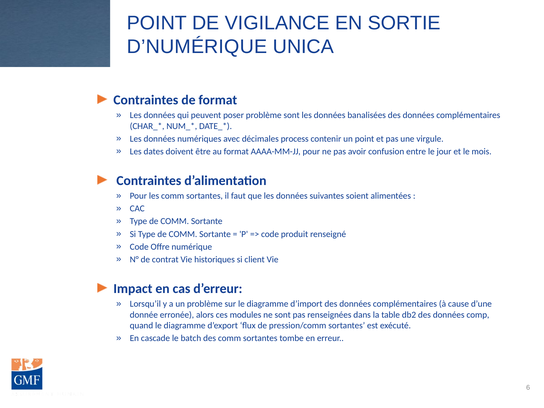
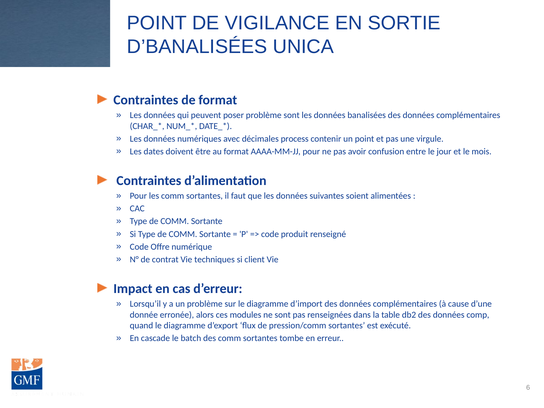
D’NUMÉRIQUE: D’NUMÉRIQUE -> D’BANALISÉES
historiques: historiques -> techniques
